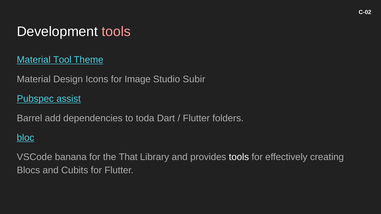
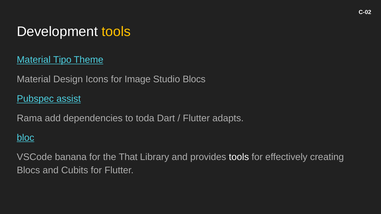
tools at (116, 32) colour: pink -> yellow
Tool: Tool -> Tipo
Studio Subir: Subir -> Blocs
Barrel: Barrel -> Rama
folders: folders -> adapts
